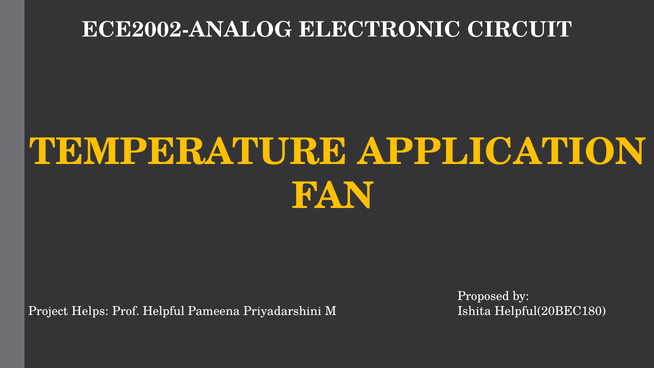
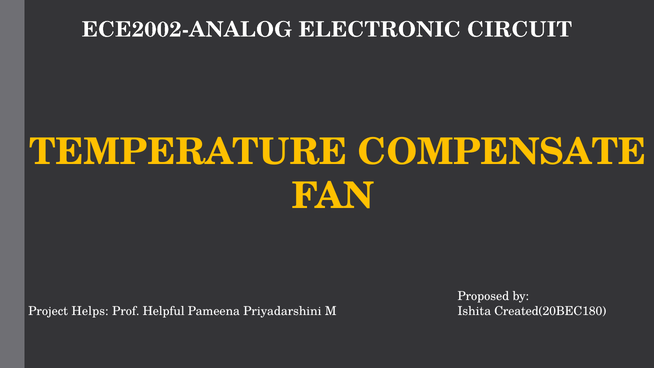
APPLICATION: APPLICATION -> COMPENSATE
Helpful(20BEC180: Helpful(20BEC180 -> Created(20BEC180
